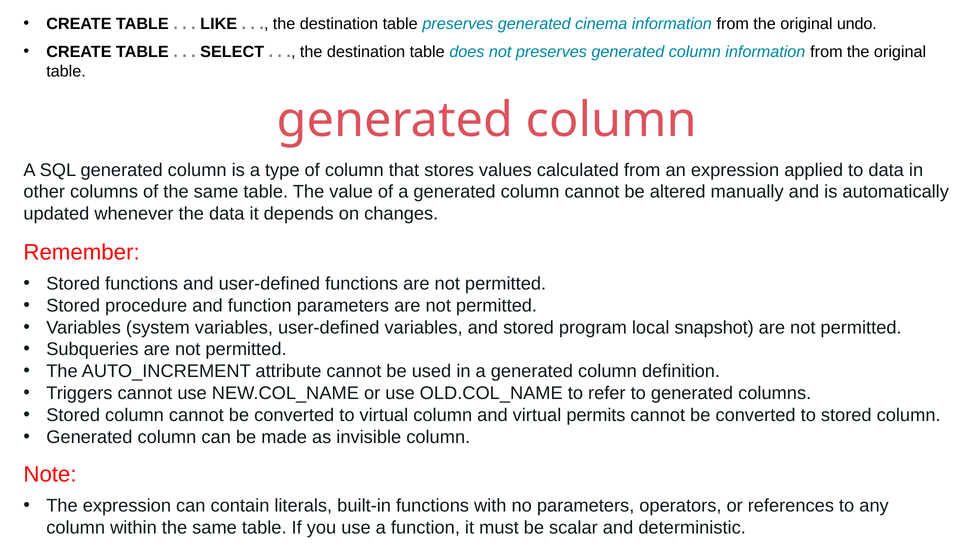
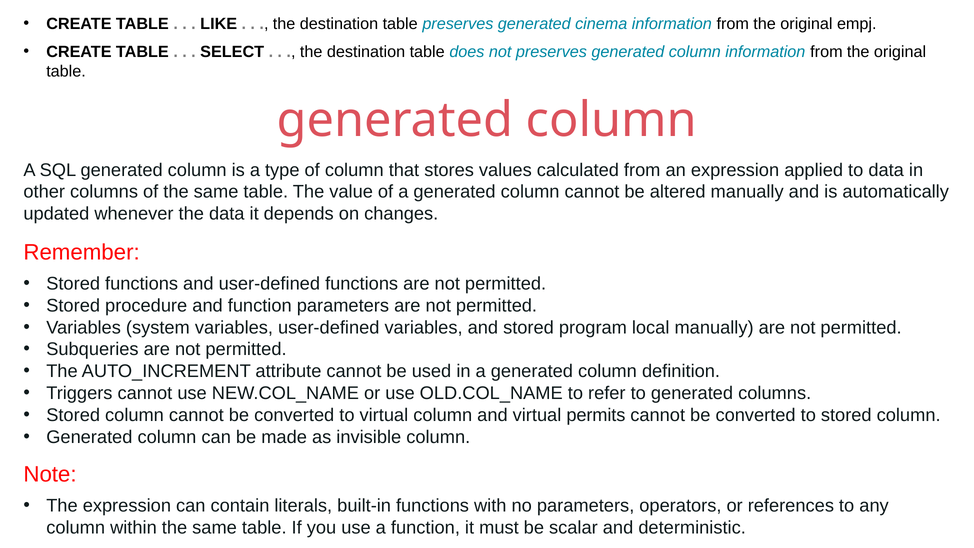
undo: undo -> empj
local snapshot: snapshot -> manually
